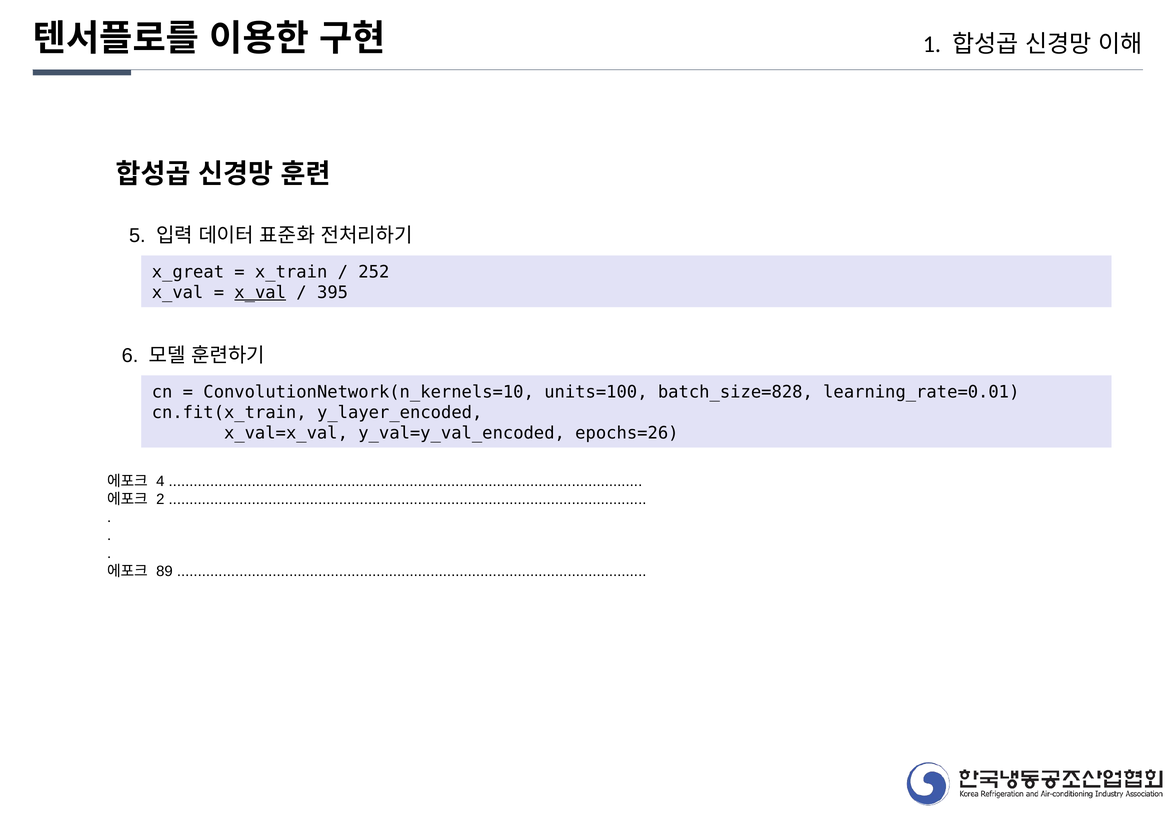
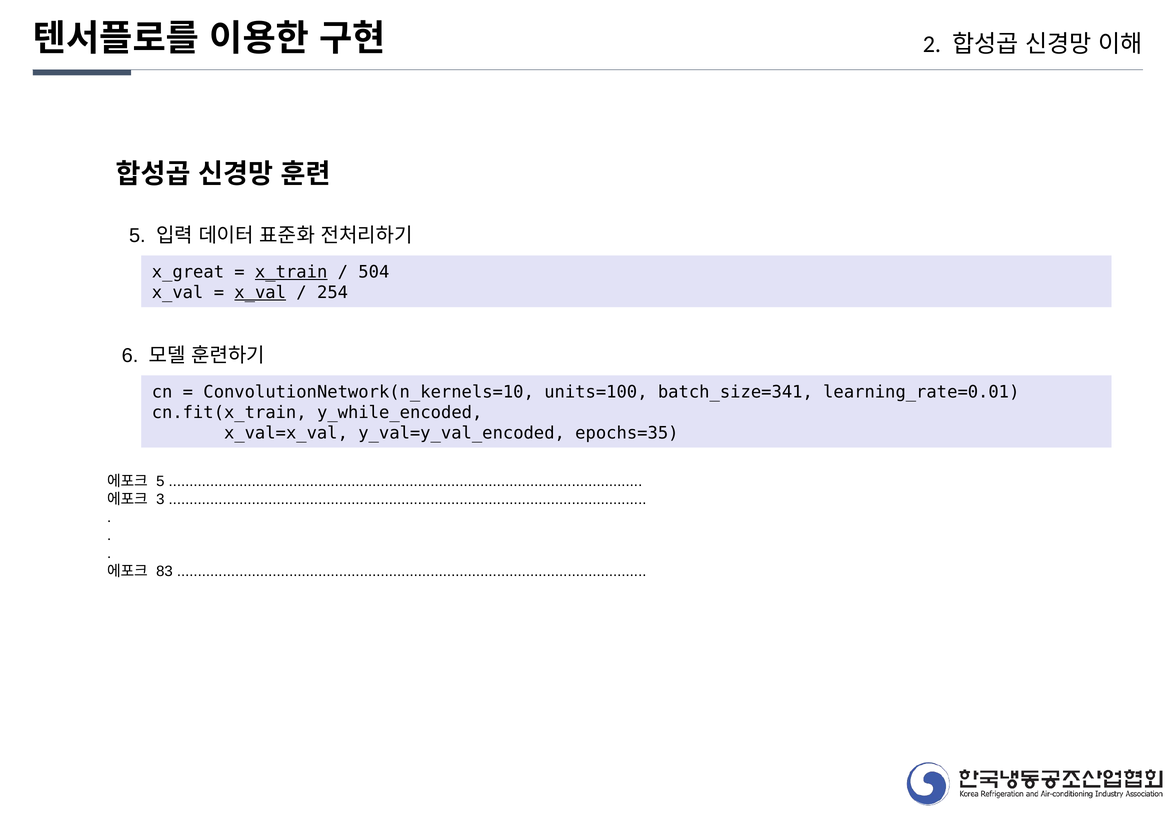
1: 1 -> 2
x_train underline: none -> present
252: 252 -> 504
395: 395 -> 254
batch_size=828: batch_size=828 -> batch_size=341
y_layer_encoded: y_layer_encoded -> y_while_encoded
epochs=26: epochs=26 -> epochs=35
4 at (160, 482): 4 -> 5
2: 2 -> 3
89: 89 -> 83
